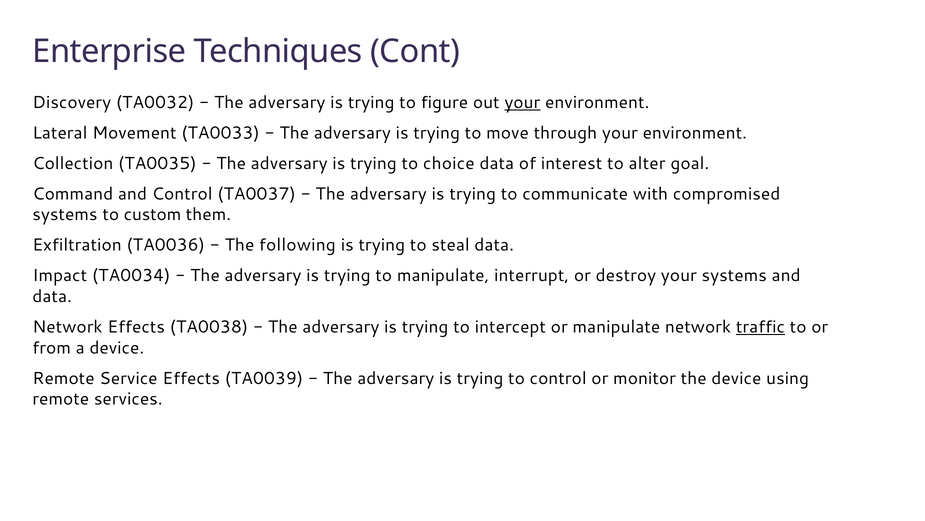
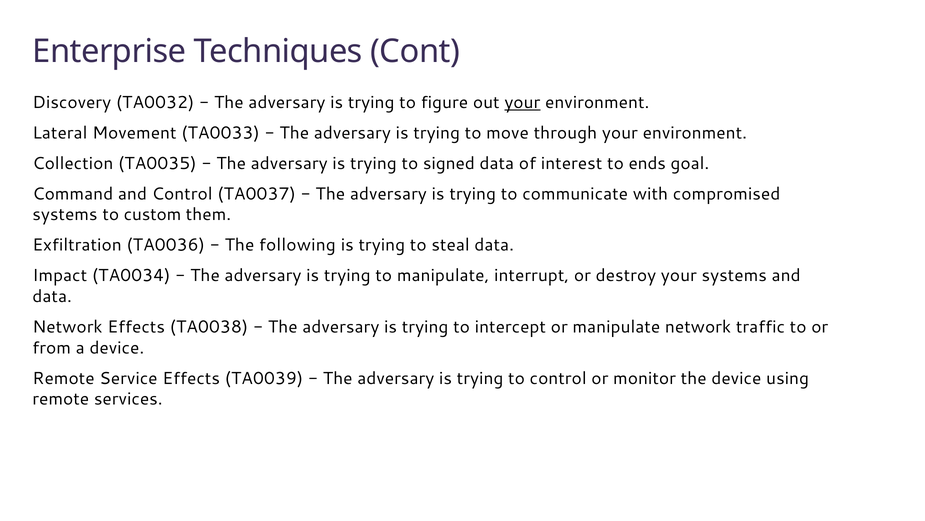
choice: choice -> signed
alter: alter -> ends
traffic underline: present -> none
